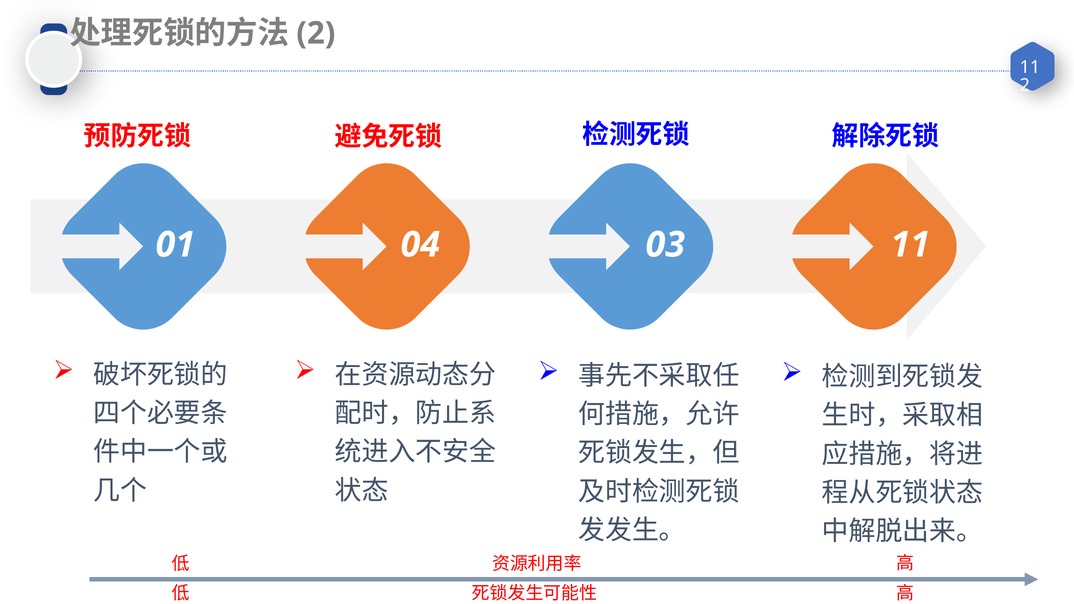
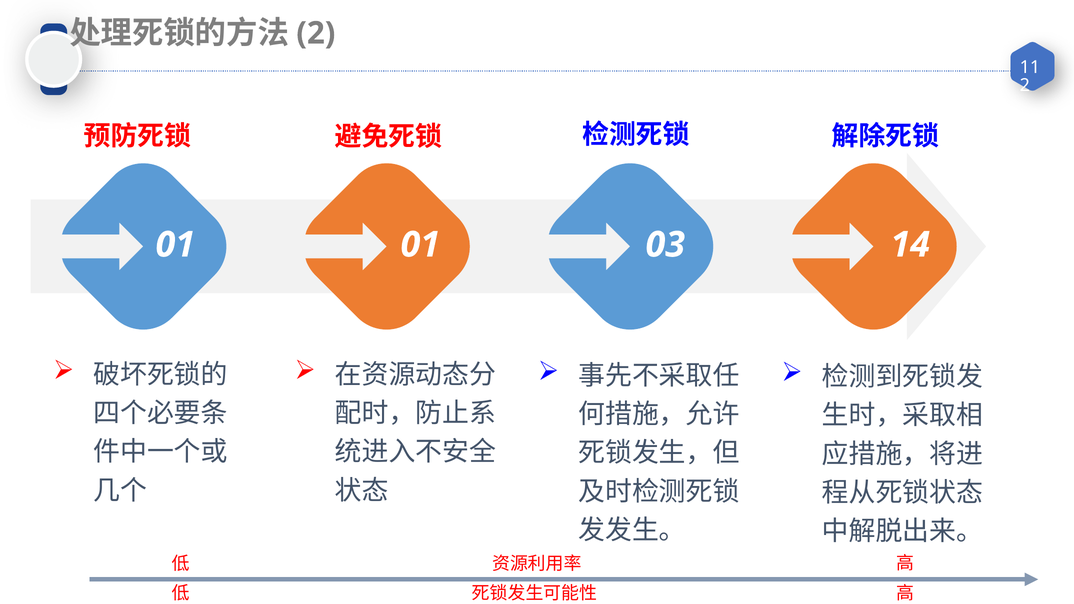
01 04: 04 -> 01
03 11: 11 -> 14
